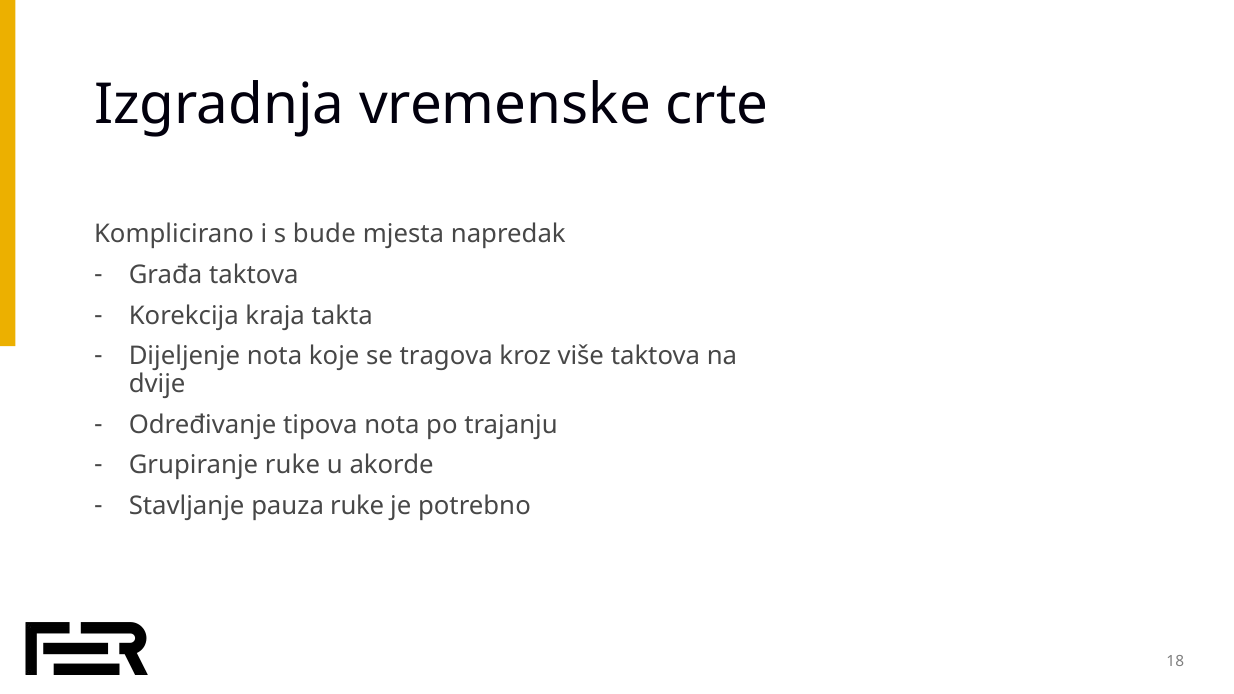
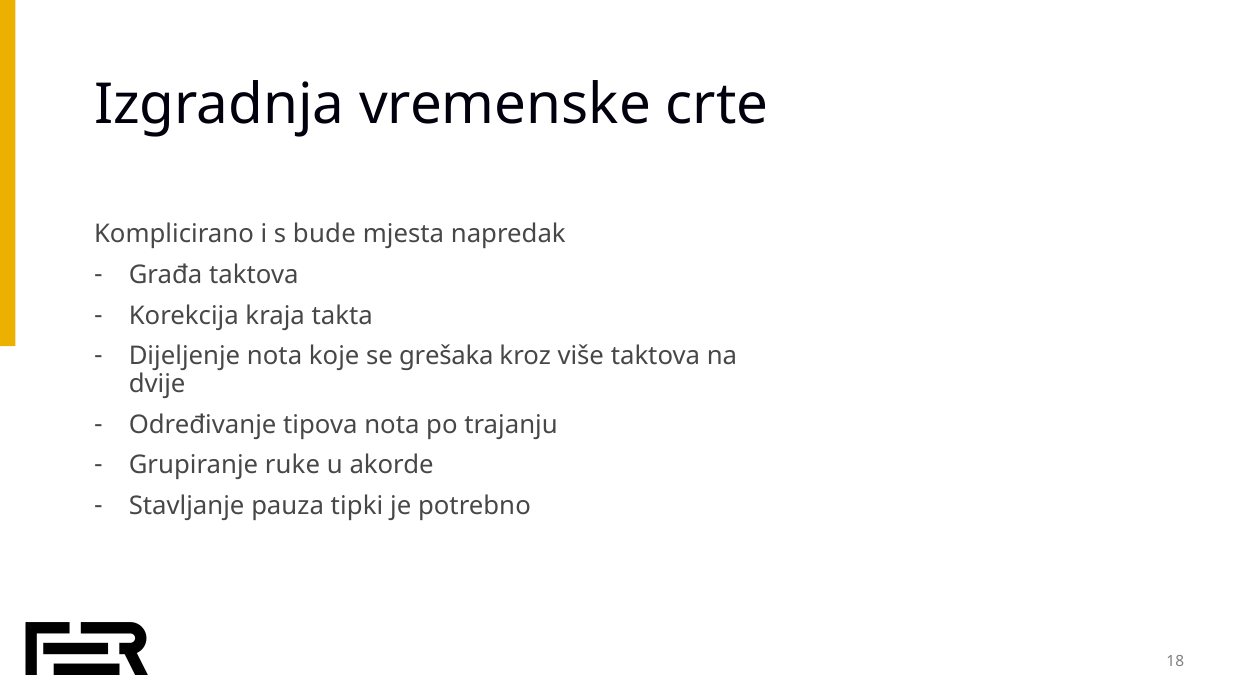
tragova: tragova -> grešaka
pauza ruke: ruke -> tipki
